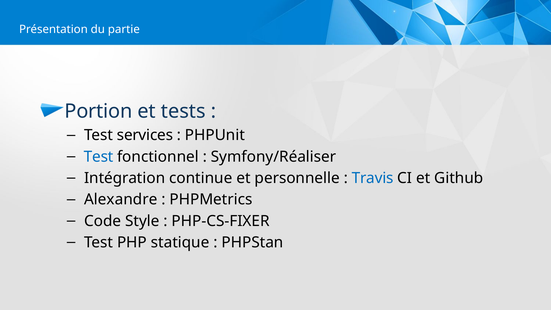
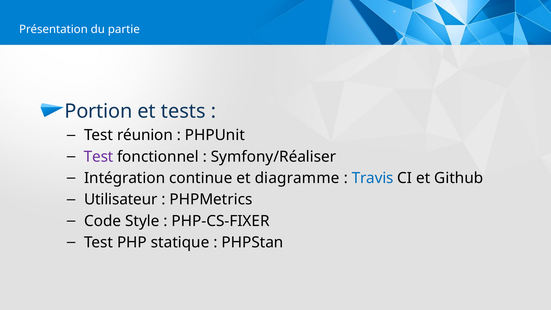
services: services -> réunion
Test at (99, 157) colour: blue -> purple
personnelle: personnelle -> diagramme
Alexandre: Alexandre -> Utilisateur
